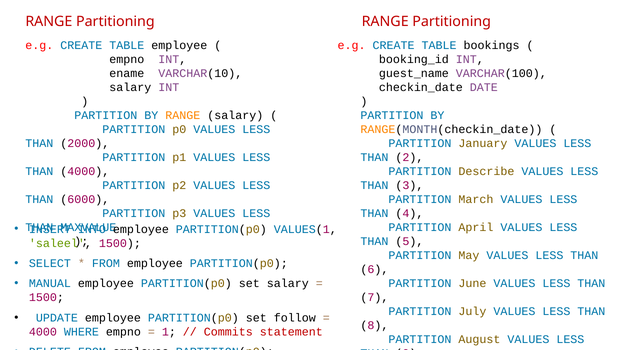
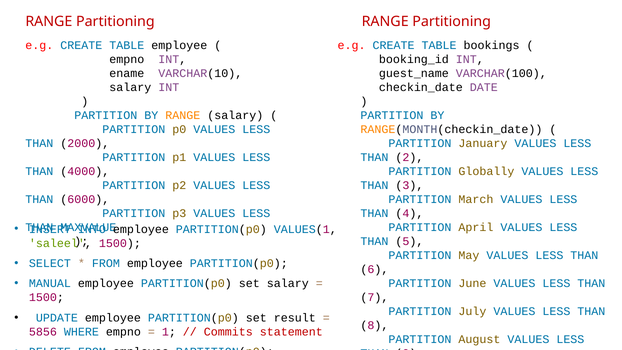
Describe: Describe -> Globally
follow: follow -> result
4000 at (43, 332): 4000 -> 5856
